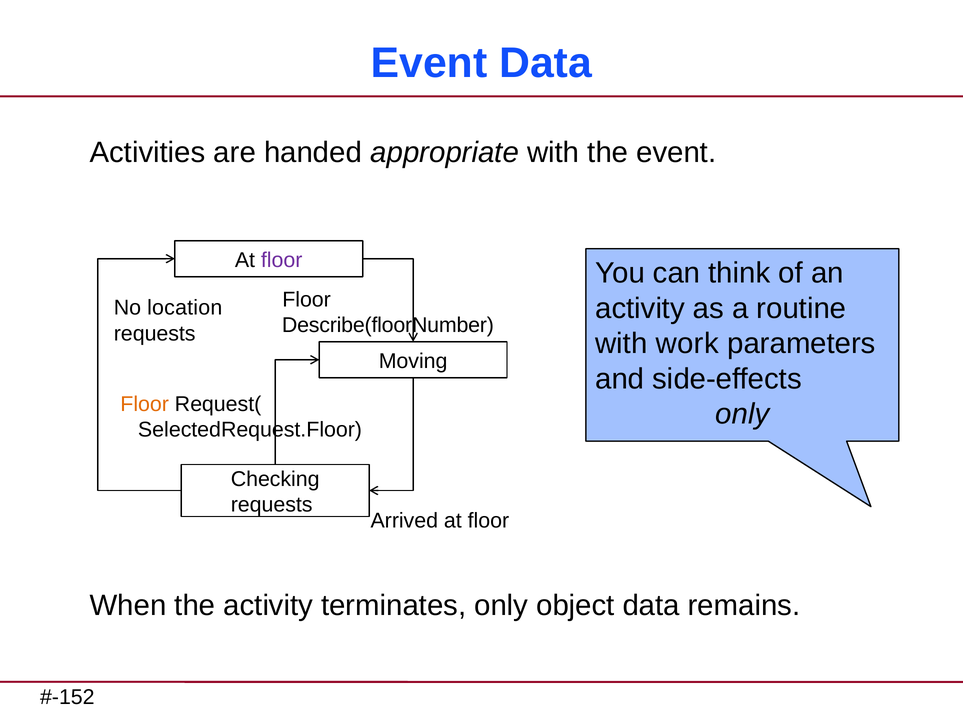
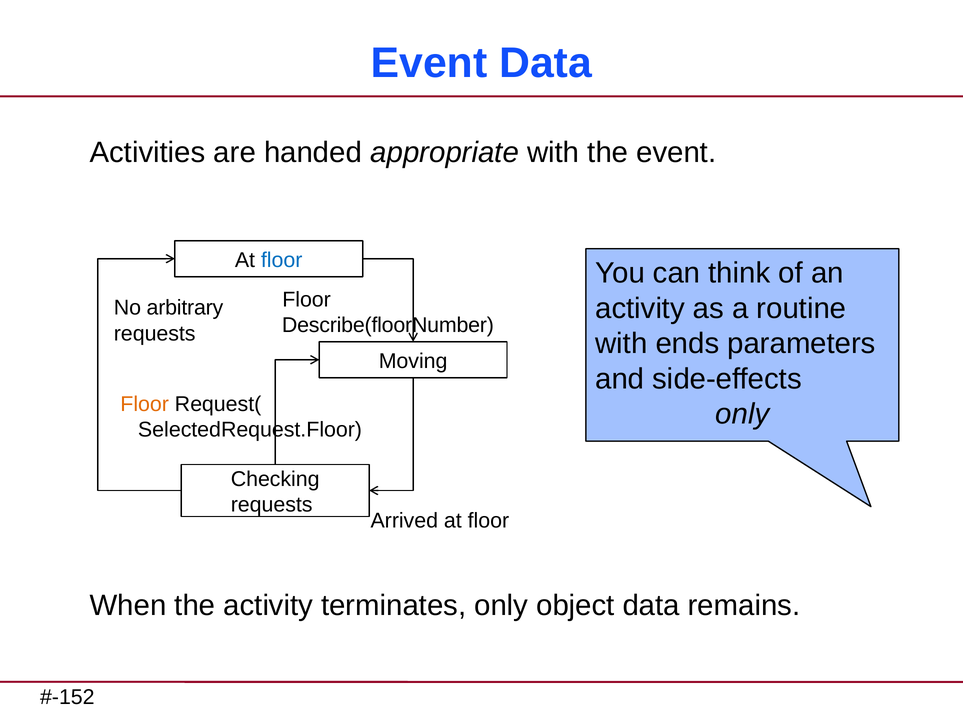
floor at (282, 260) colour: purple -> blue
location: location -> arbitrary
work: work -> ends
